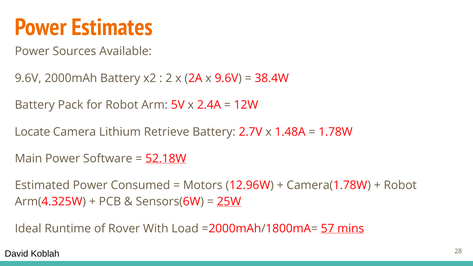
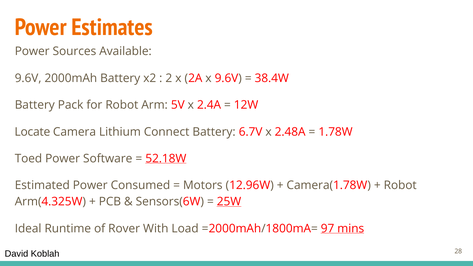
Retrieve: Retrieve -> Connect
2.7V: 2.7V -> 6.7V
1.48A: 1.48A -> 2.48A
Main: Main -> Toed
57: 57 -> 97
